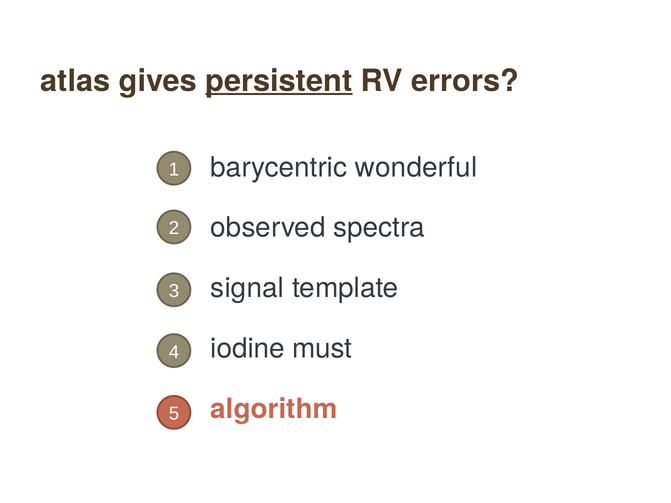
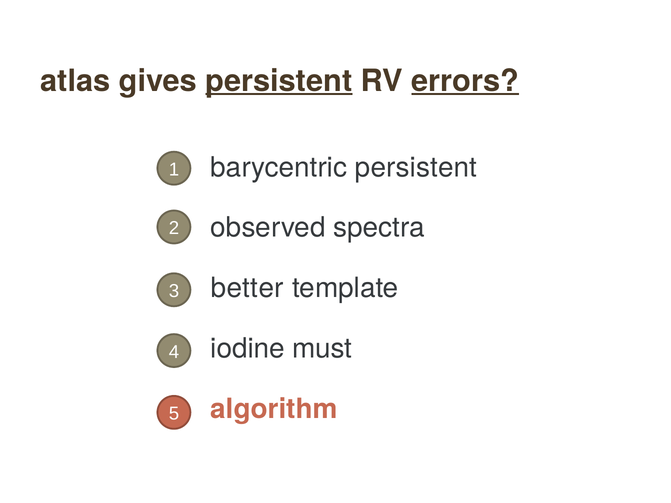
errors underline: none -> present
barycentric wonderful: wonderful -> persistent
signal: signal -> better
